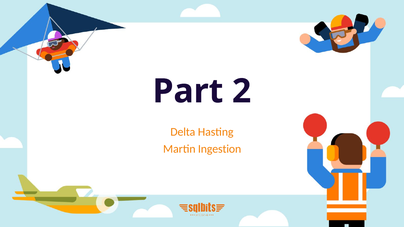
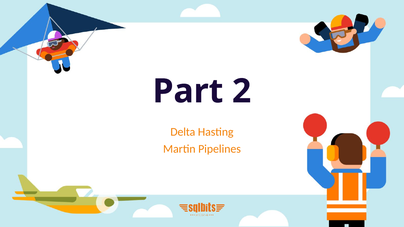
Ingestion: Ingestion -> Pipelines
